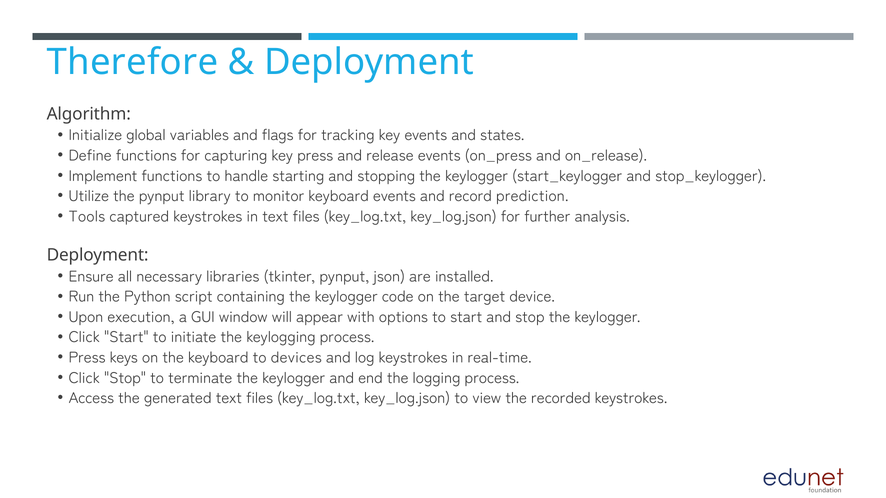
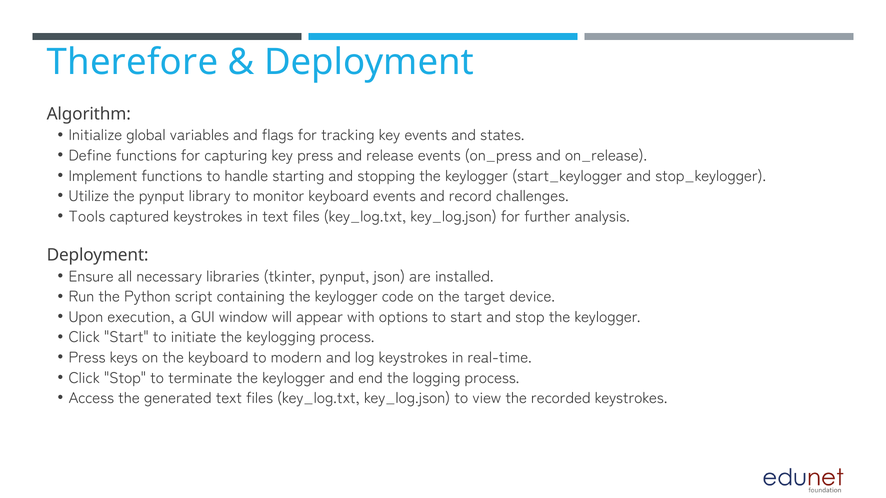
prediction: prediction -> challenges
devices: devices -> modern
